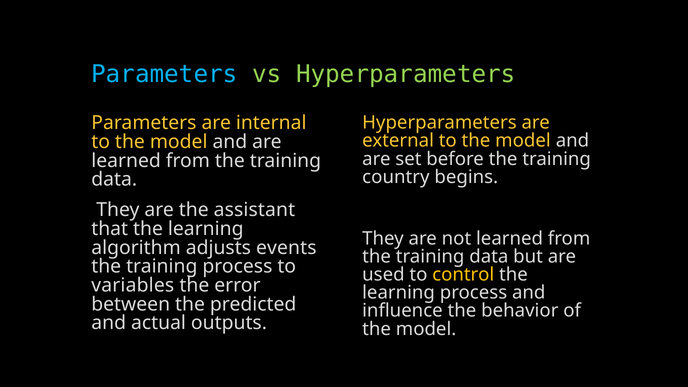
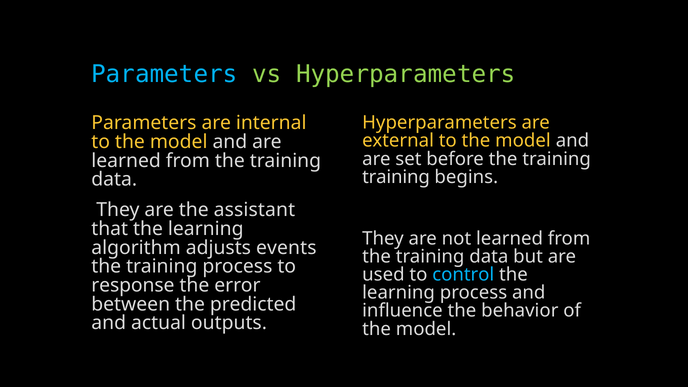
country at (396, 177): country -> training
control colour: yellow -> light blue
variables: variables -> response
